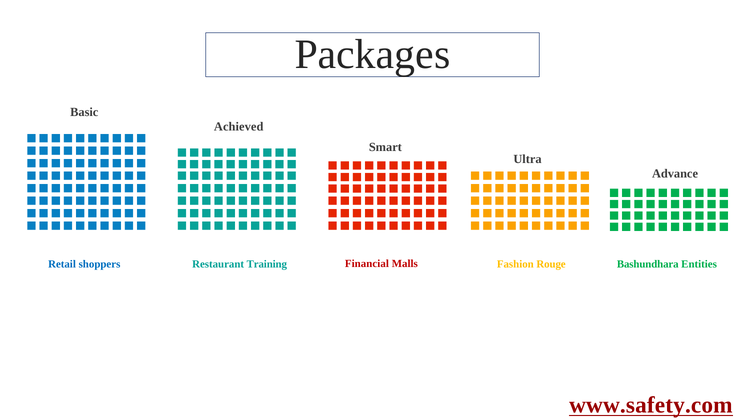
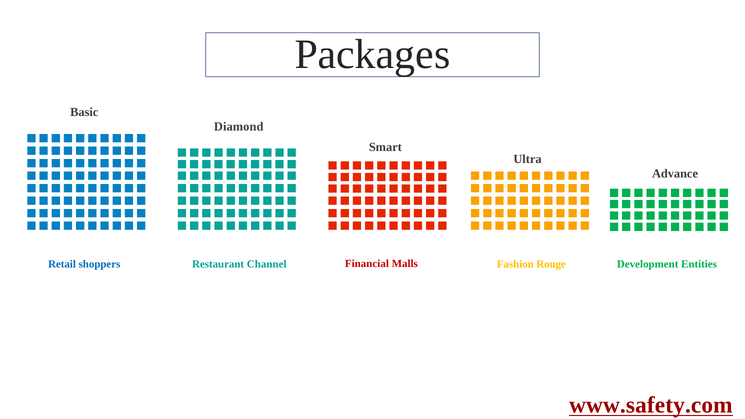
Achieved: Achieved -> Diamond
Training: Training -> Channel
Bashundhara: Bashundhara -> Development
